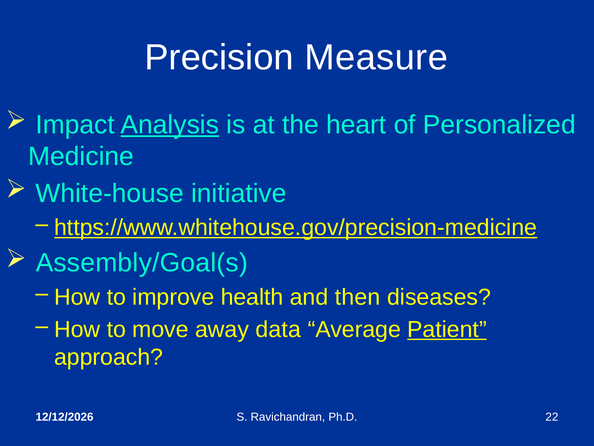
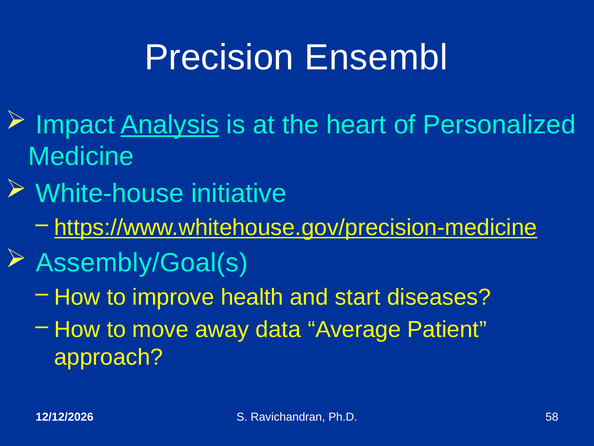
Measure: Measure -> Ensembl
then: then -> start
Patient underline: present -> none
22: 22 -> 58
